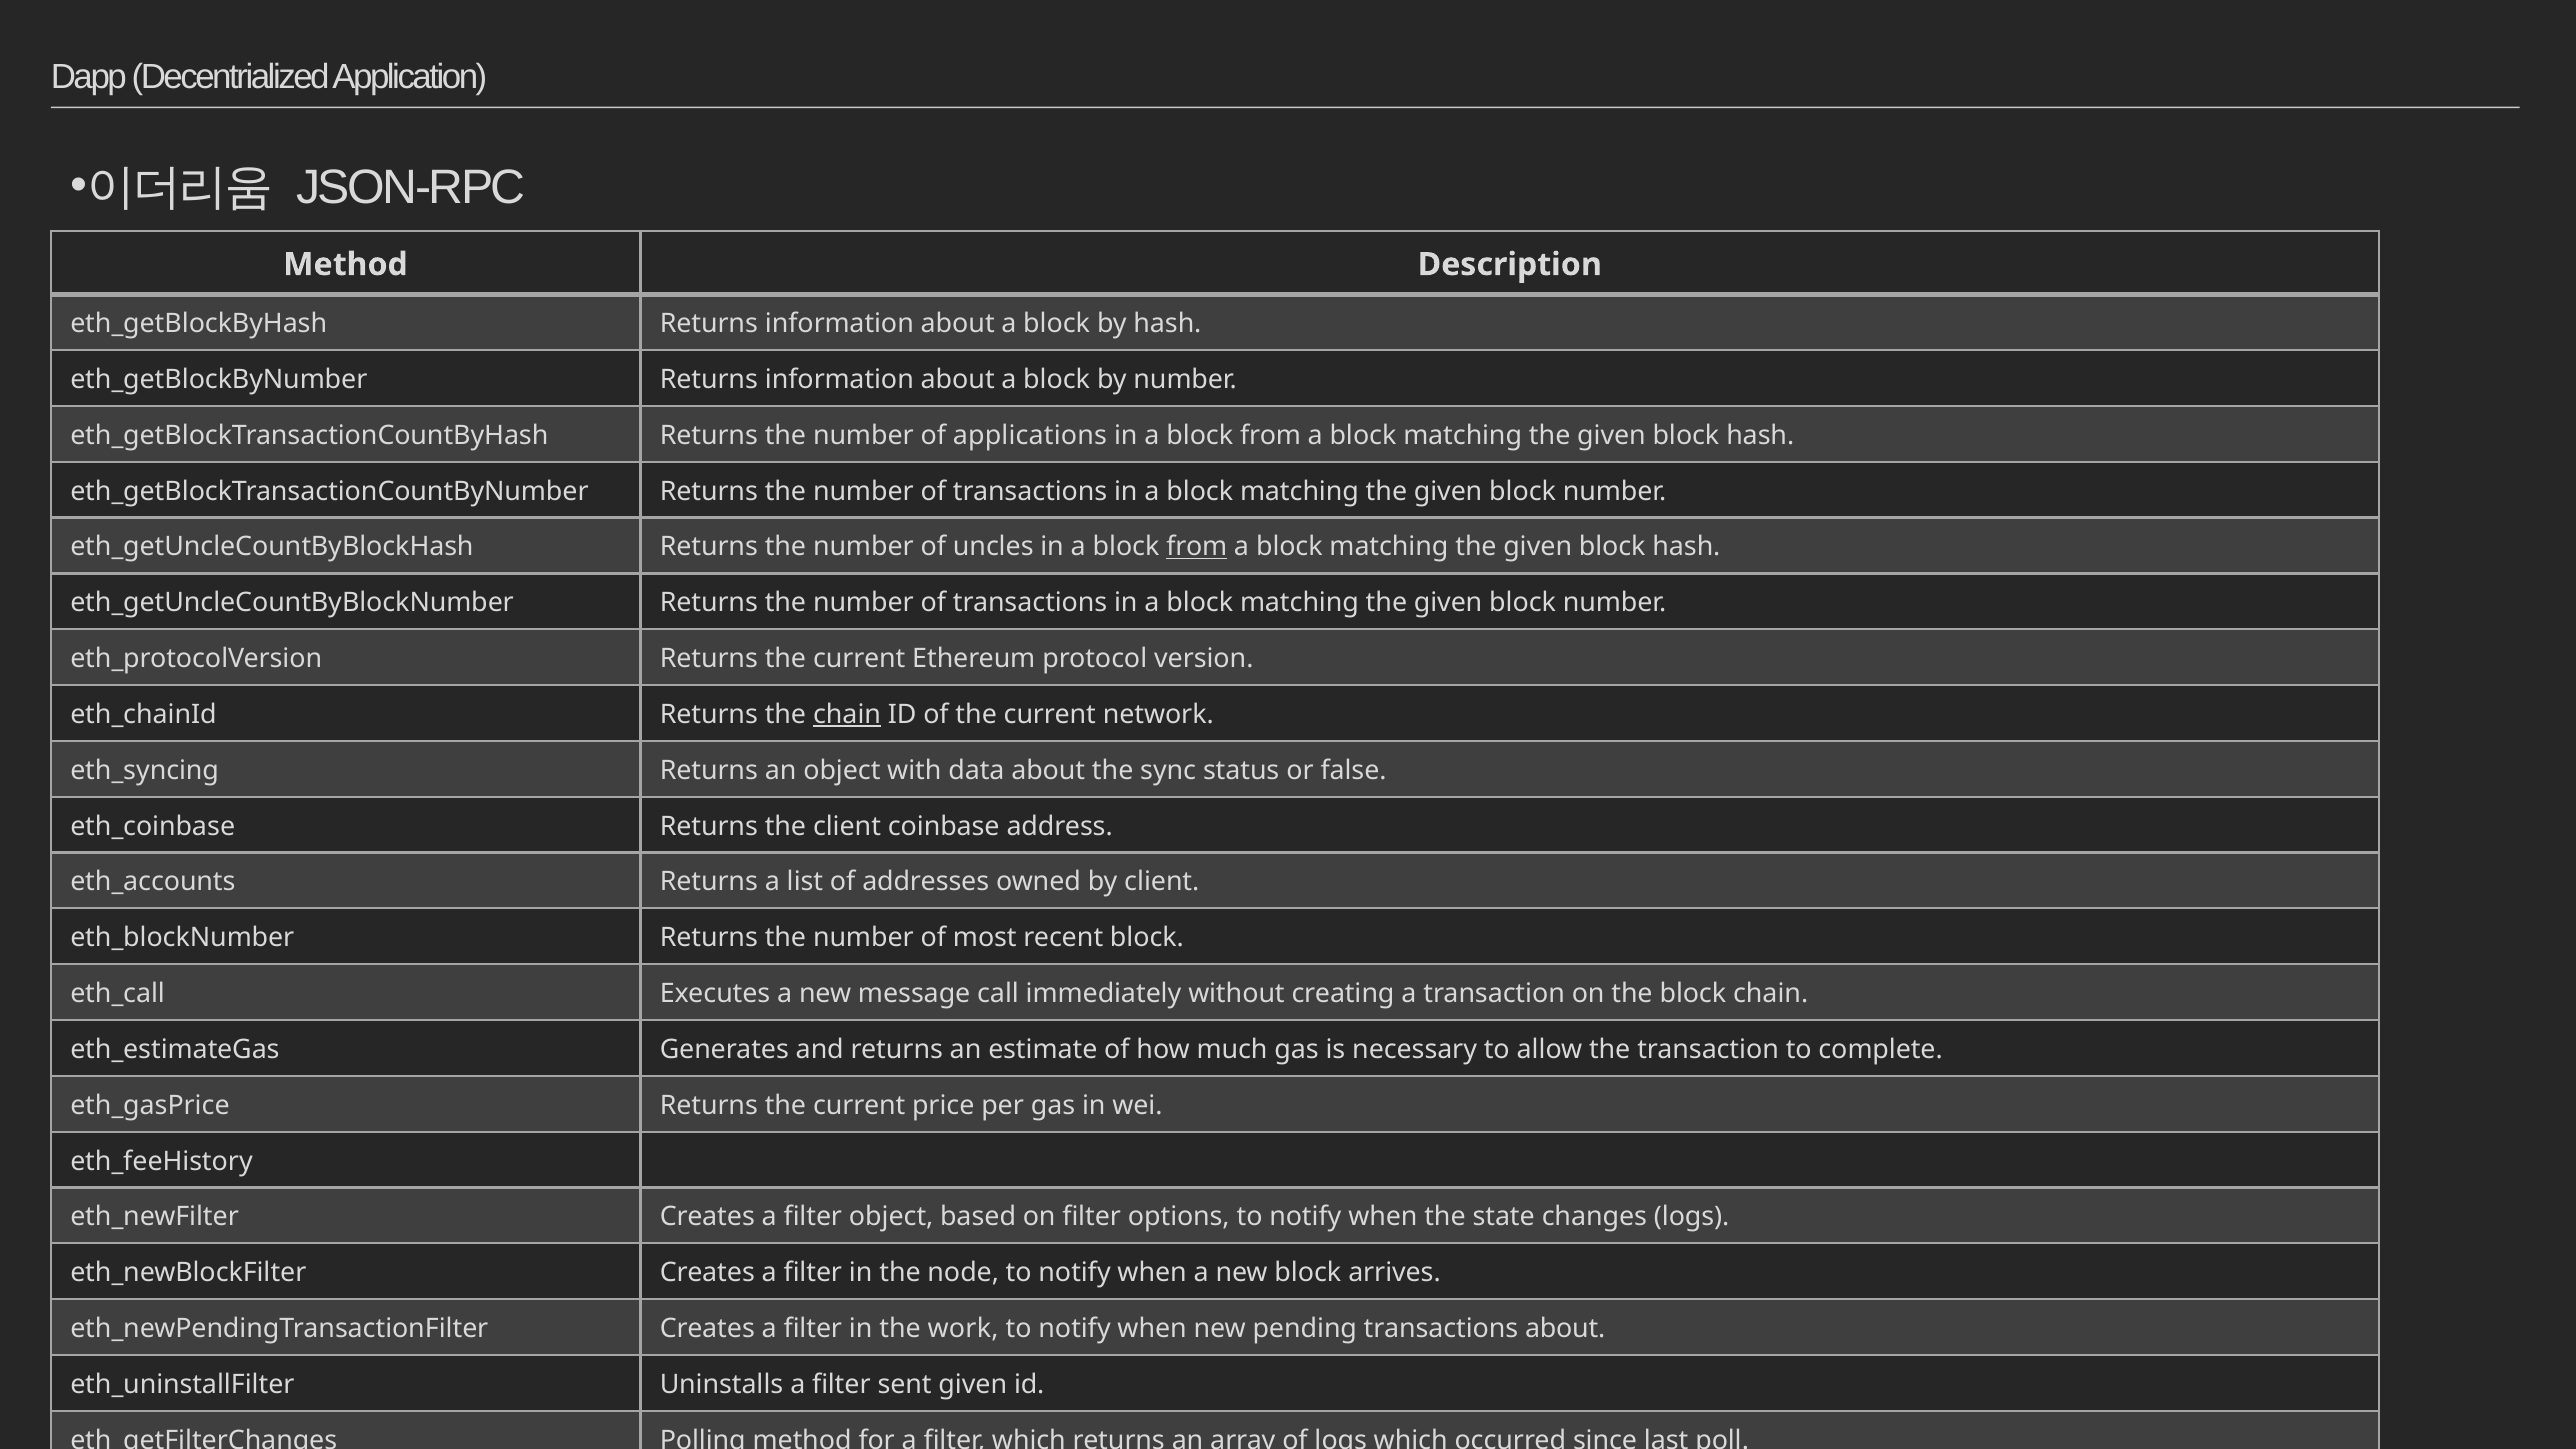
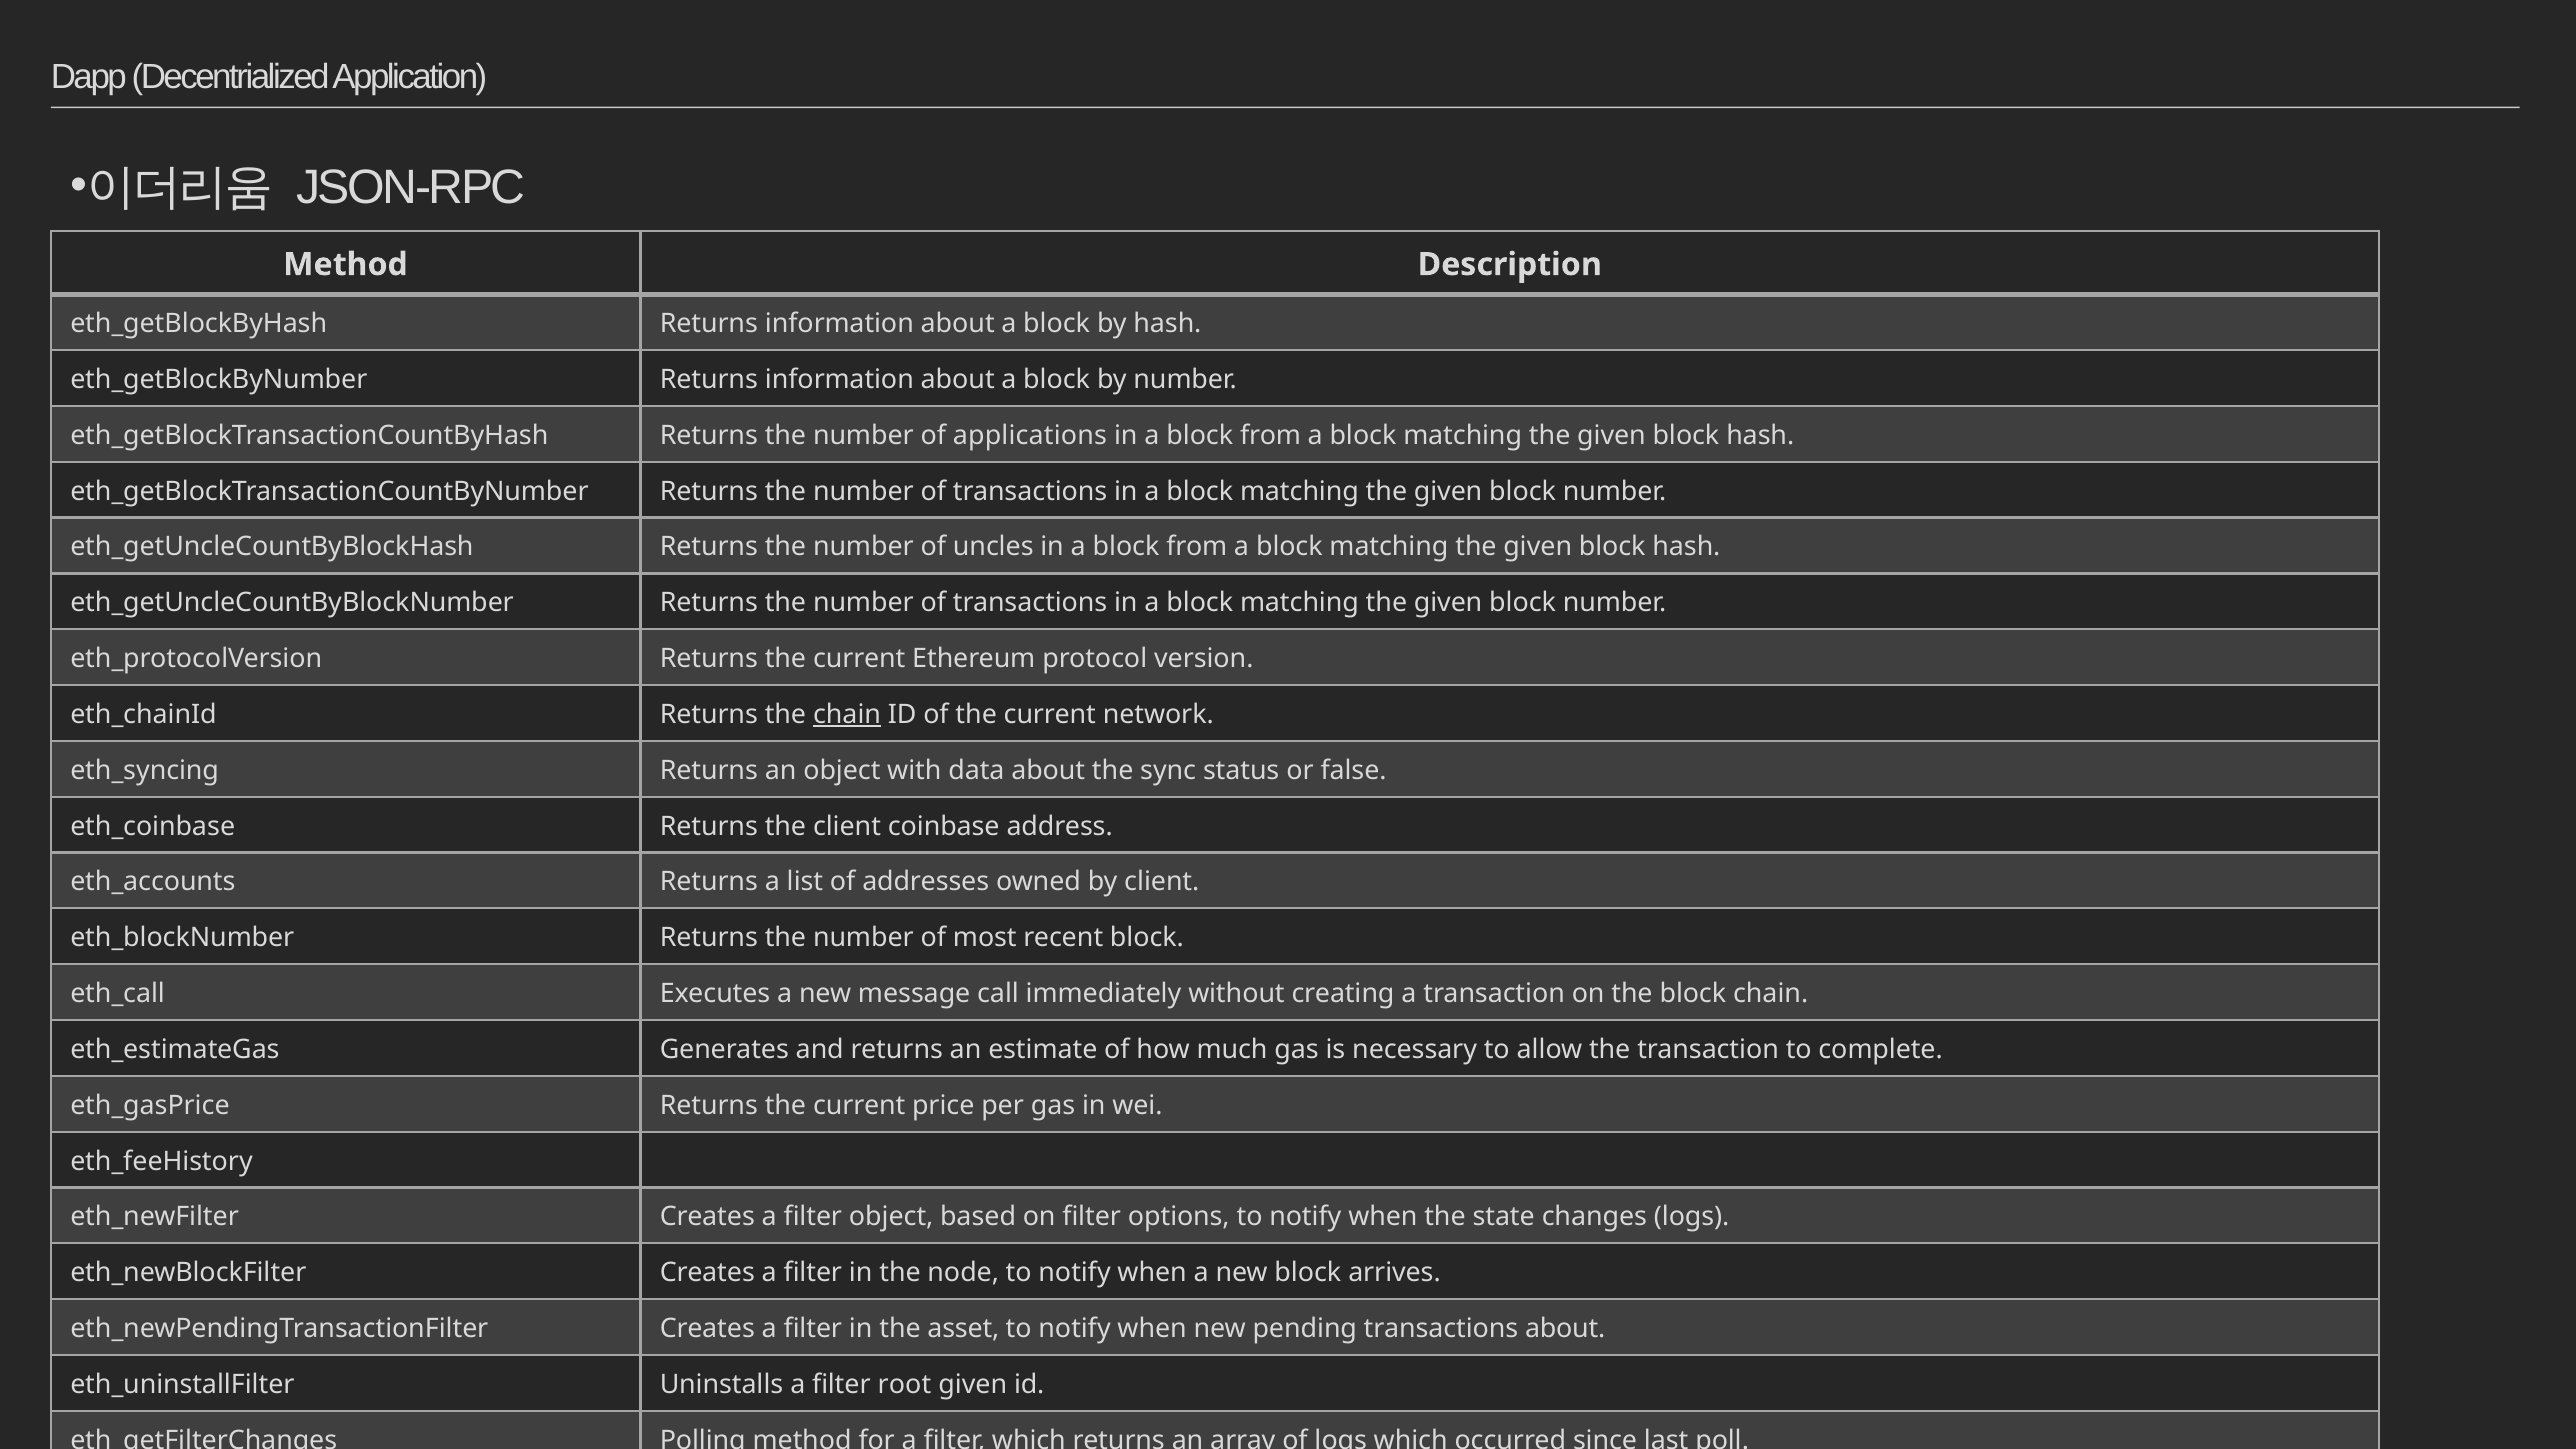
from at (1197, 547) underline: present -> none
work: work -> asset
sent: sent -> root
